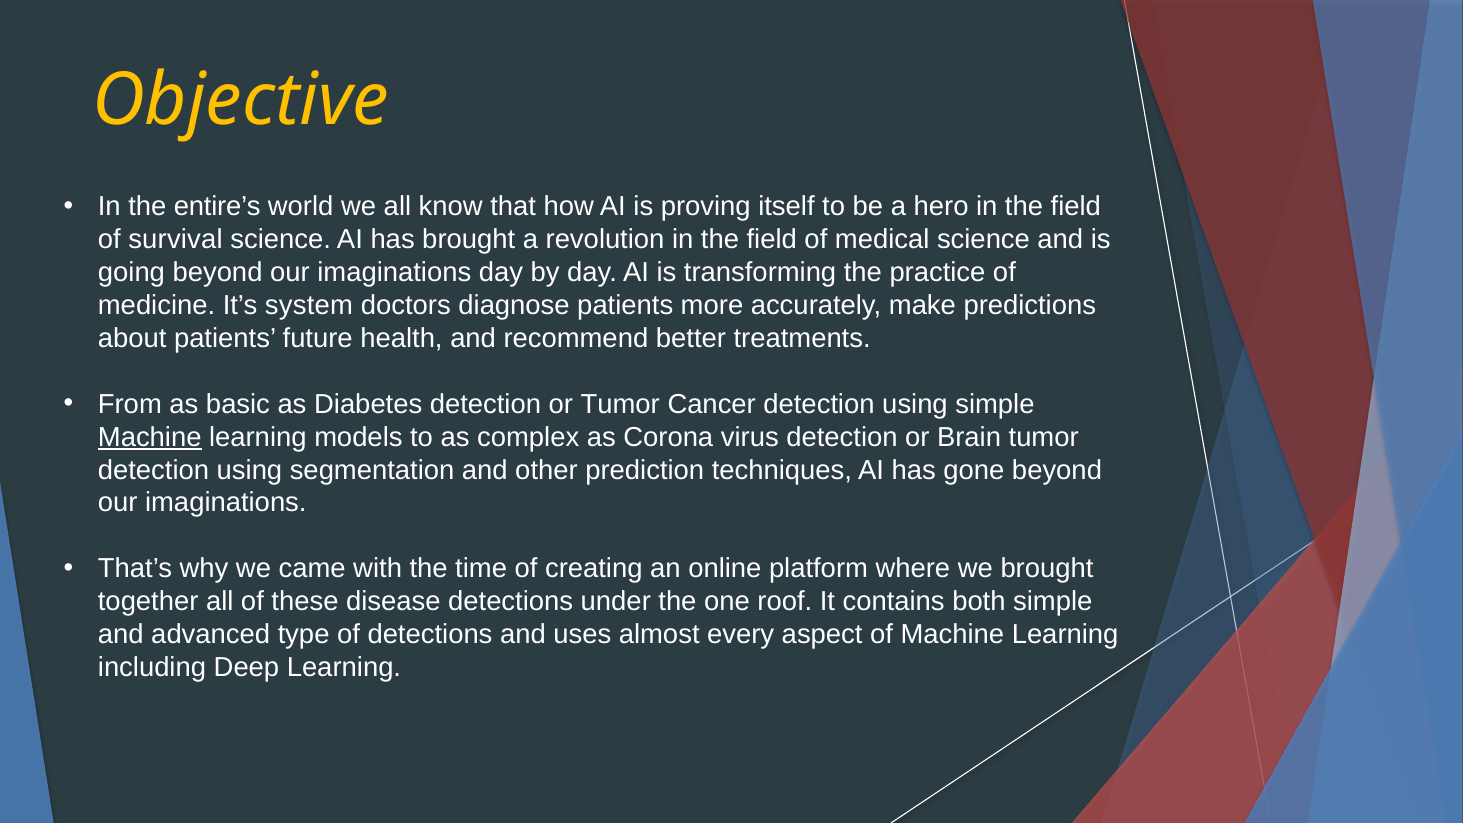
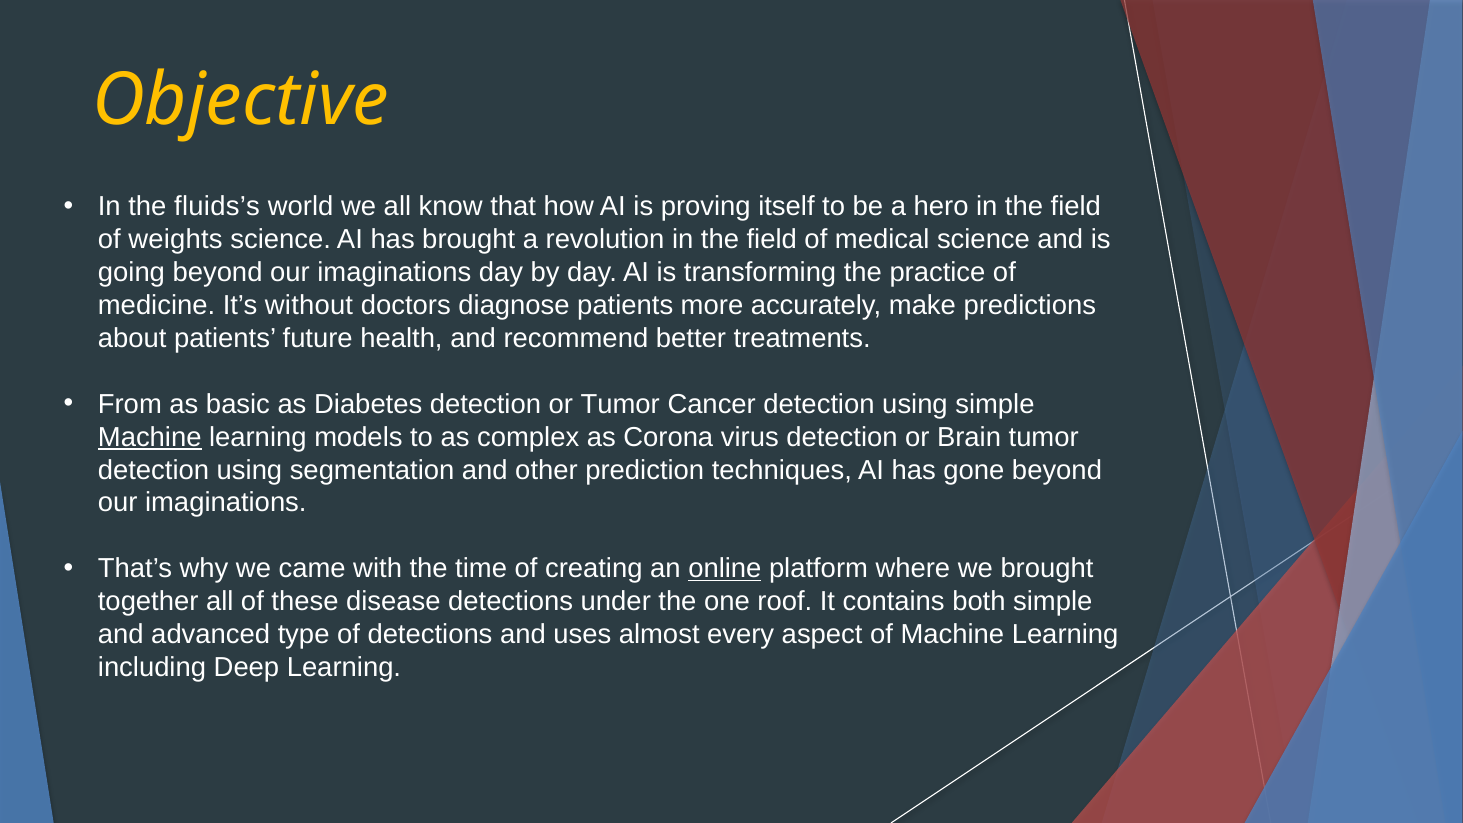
entire’s: entire’s -> fluids’s
survival: survival -> weights
system: system -> without
online underline: none -> present
